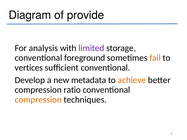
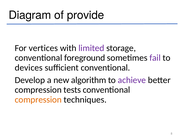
analysis: analysis -> vertices
fail colour: orange -> purple
vertices: vertices -> devices
metadata: metadata -> algorithm
achieve colour: orange -> purple
ratio: ratio -> tests
